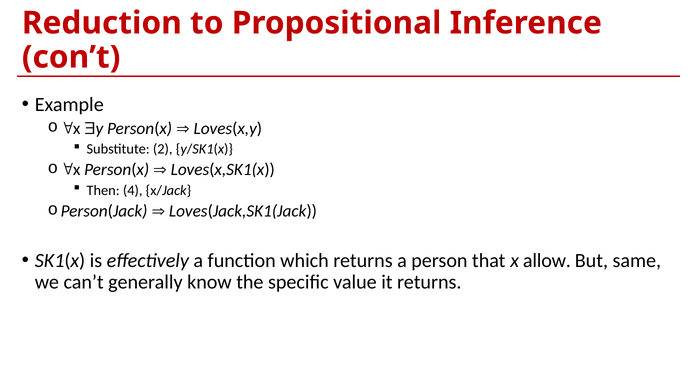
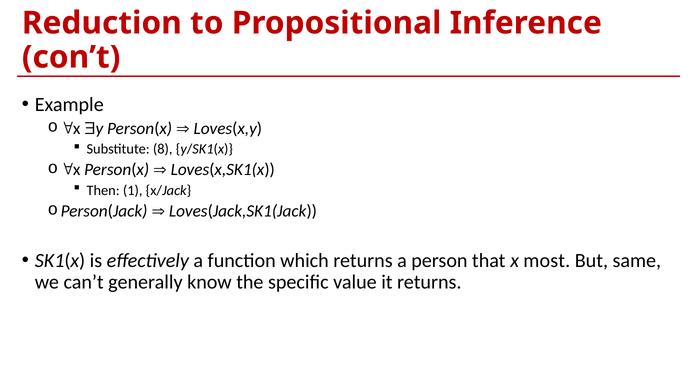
2: 2 -> 8
4: 4 -> 1
allow: allow -> most
